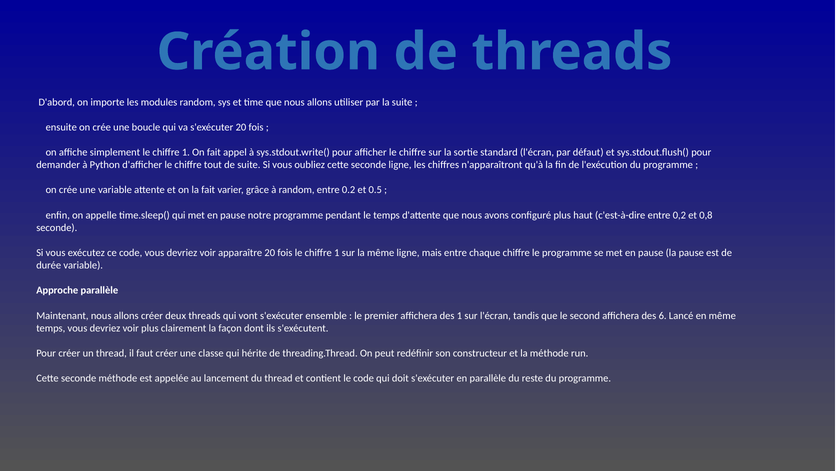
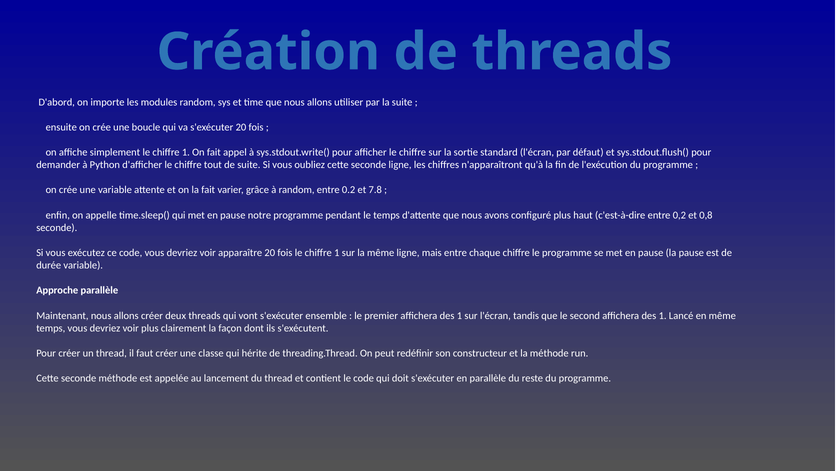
0.5: 0.5 -> 7.8
second affichera des 6: 6 -> 1
